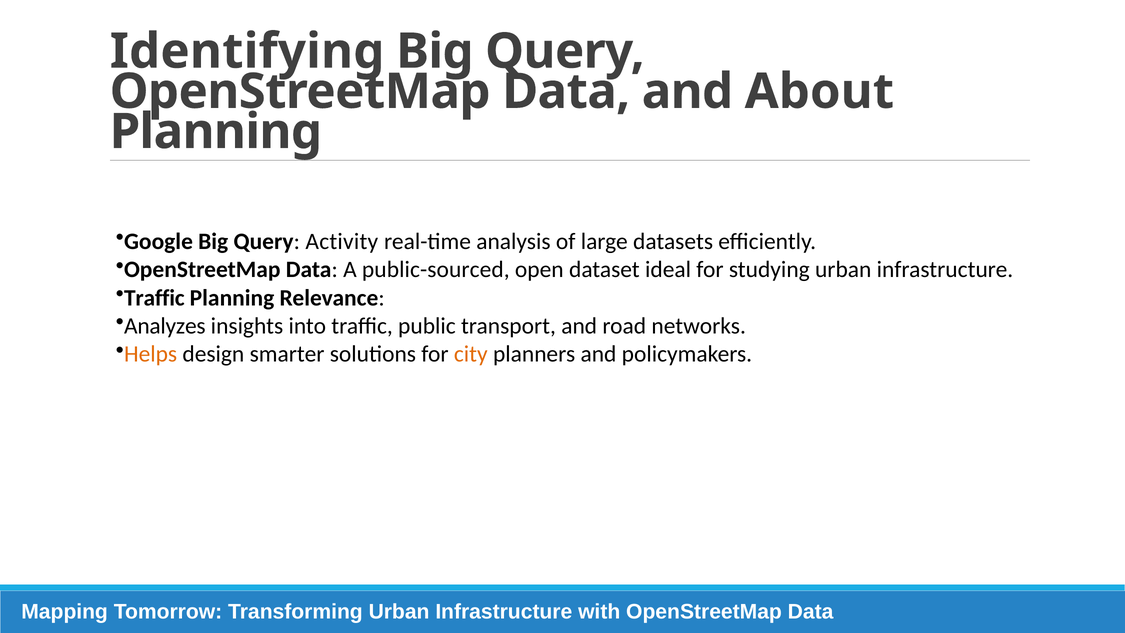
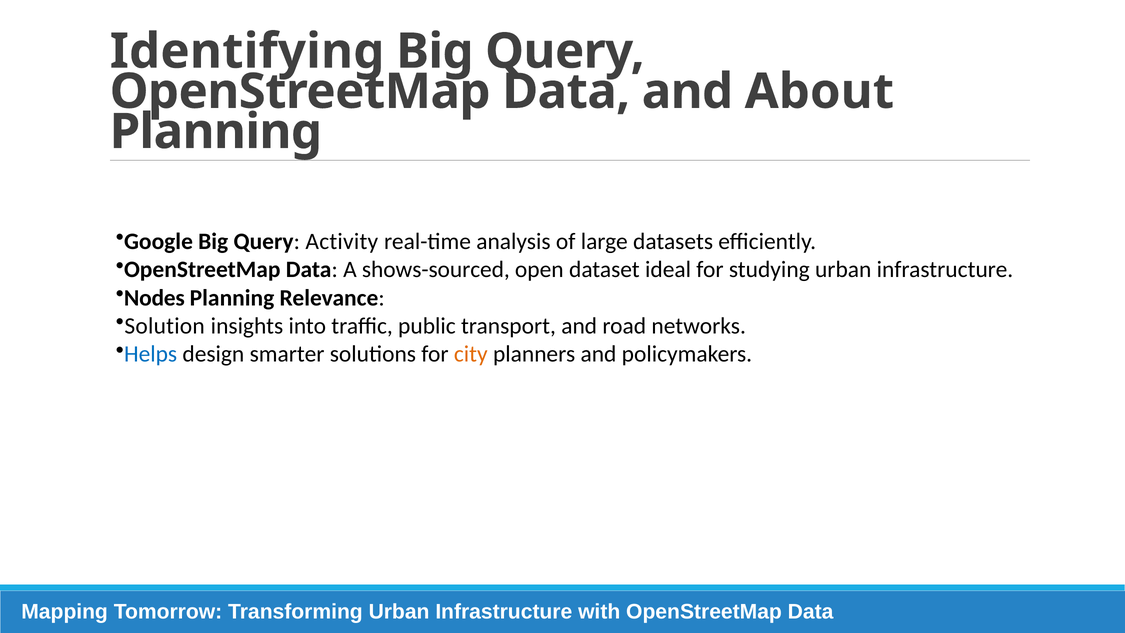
public-sourced: public-sourced -> shows-sourced
Traffic at (154, 298): Traffic -> Nodes
Analyzes: Analyzes -> Solution
Helps colour: orange -> blue
